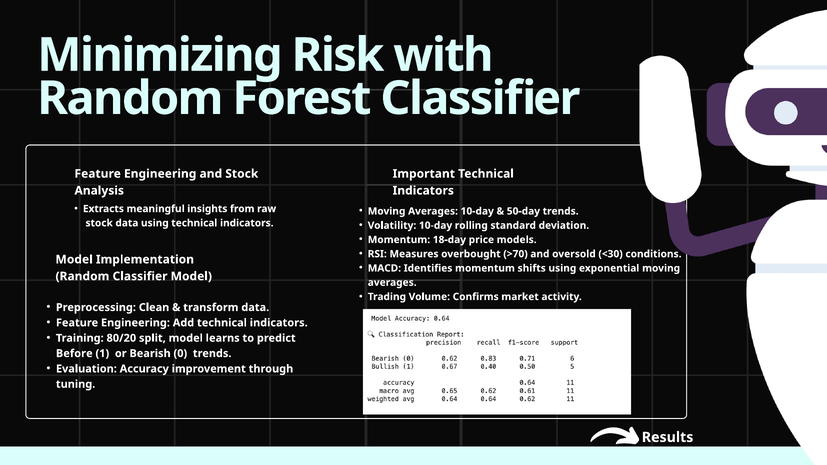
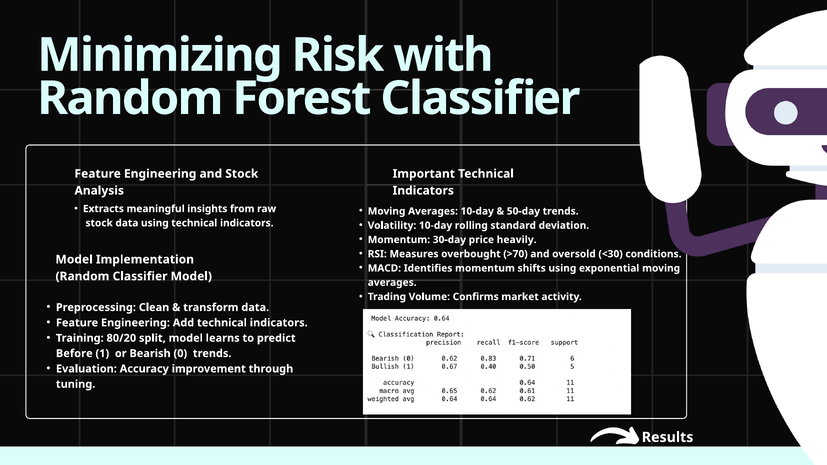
18-day: 18-day -> 30-day
models: models -> heavily
